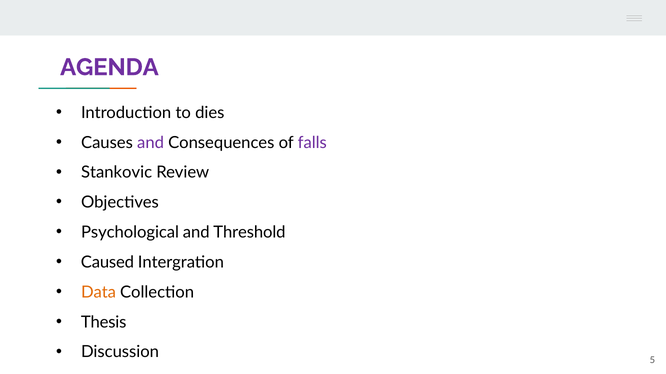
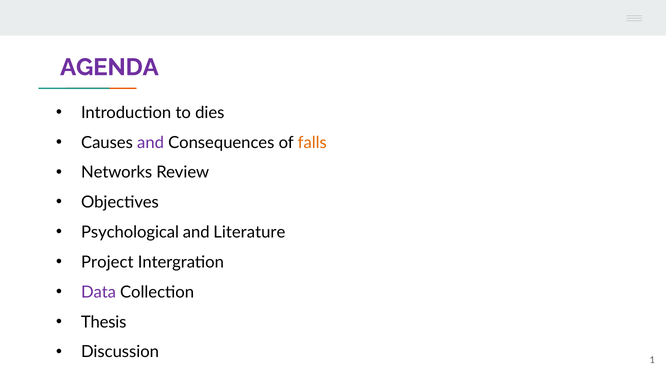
falls colour: purple -> orange
Stankovic: Stankovic -> Networks
Threshold: Threshold -> Literature
Caused: Caused -> Project
Data colour: orange -> purple
5: 5 -> 1
